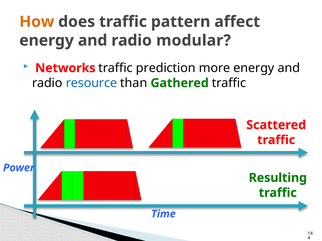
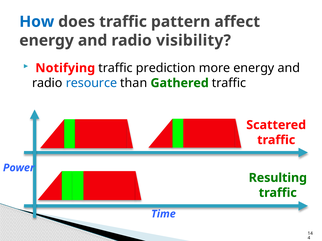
How colour: orange -> blue
modular: modular -> visibility
Networks: Networks -> Notifying
